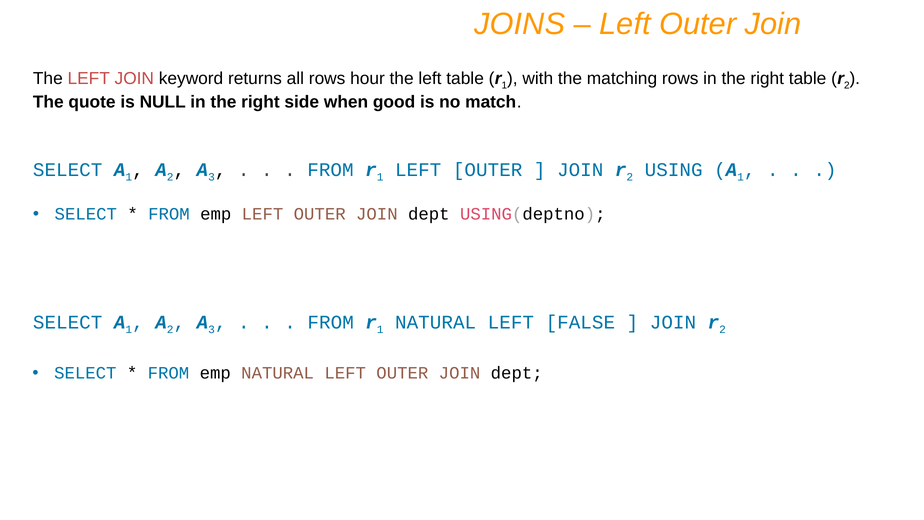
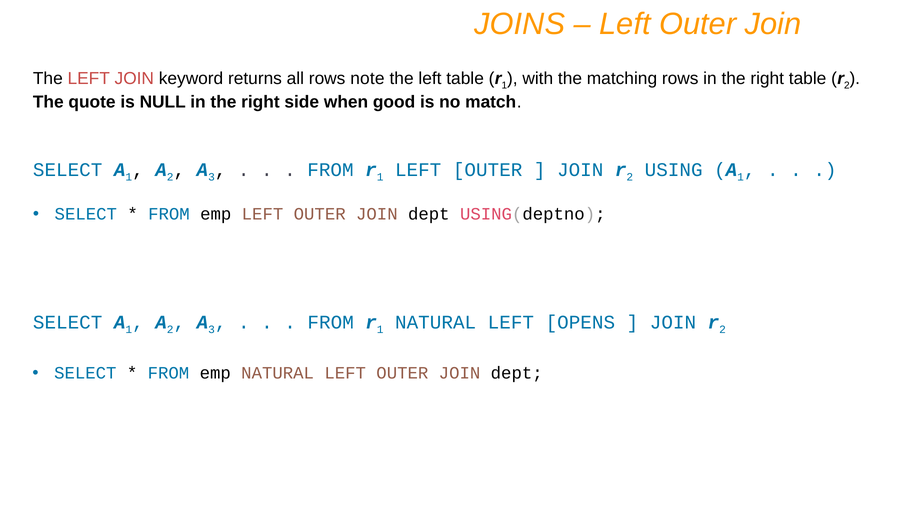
hour: hour -> note
FALSE: FALSE -> OPENS
